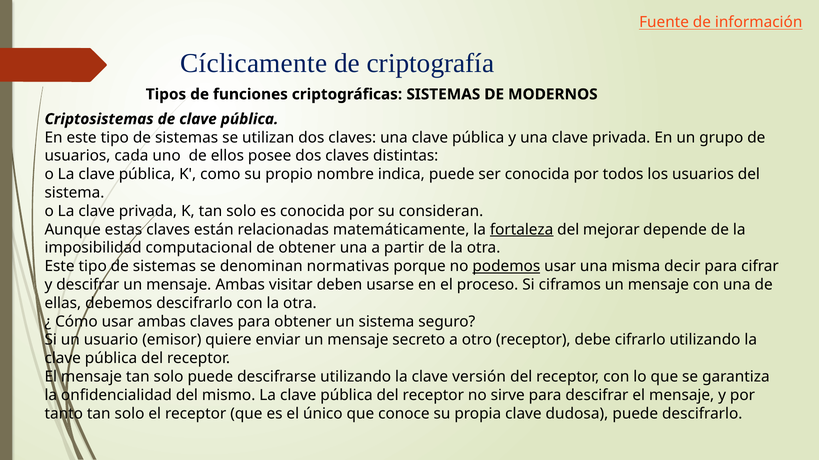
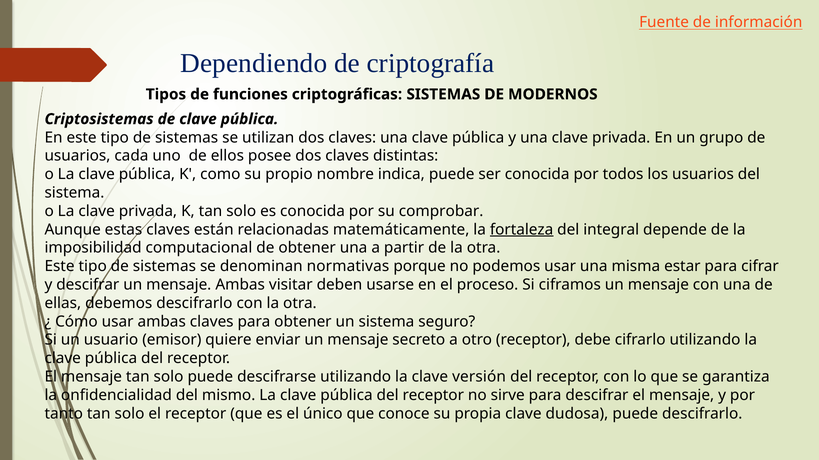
Cíclicamente: Cíclicamente -> Dependiendo
consideran: consideran -> comprobar
mejorar: mejorar -> integral
podemos underline: present -> none
decir: decir -> estar
